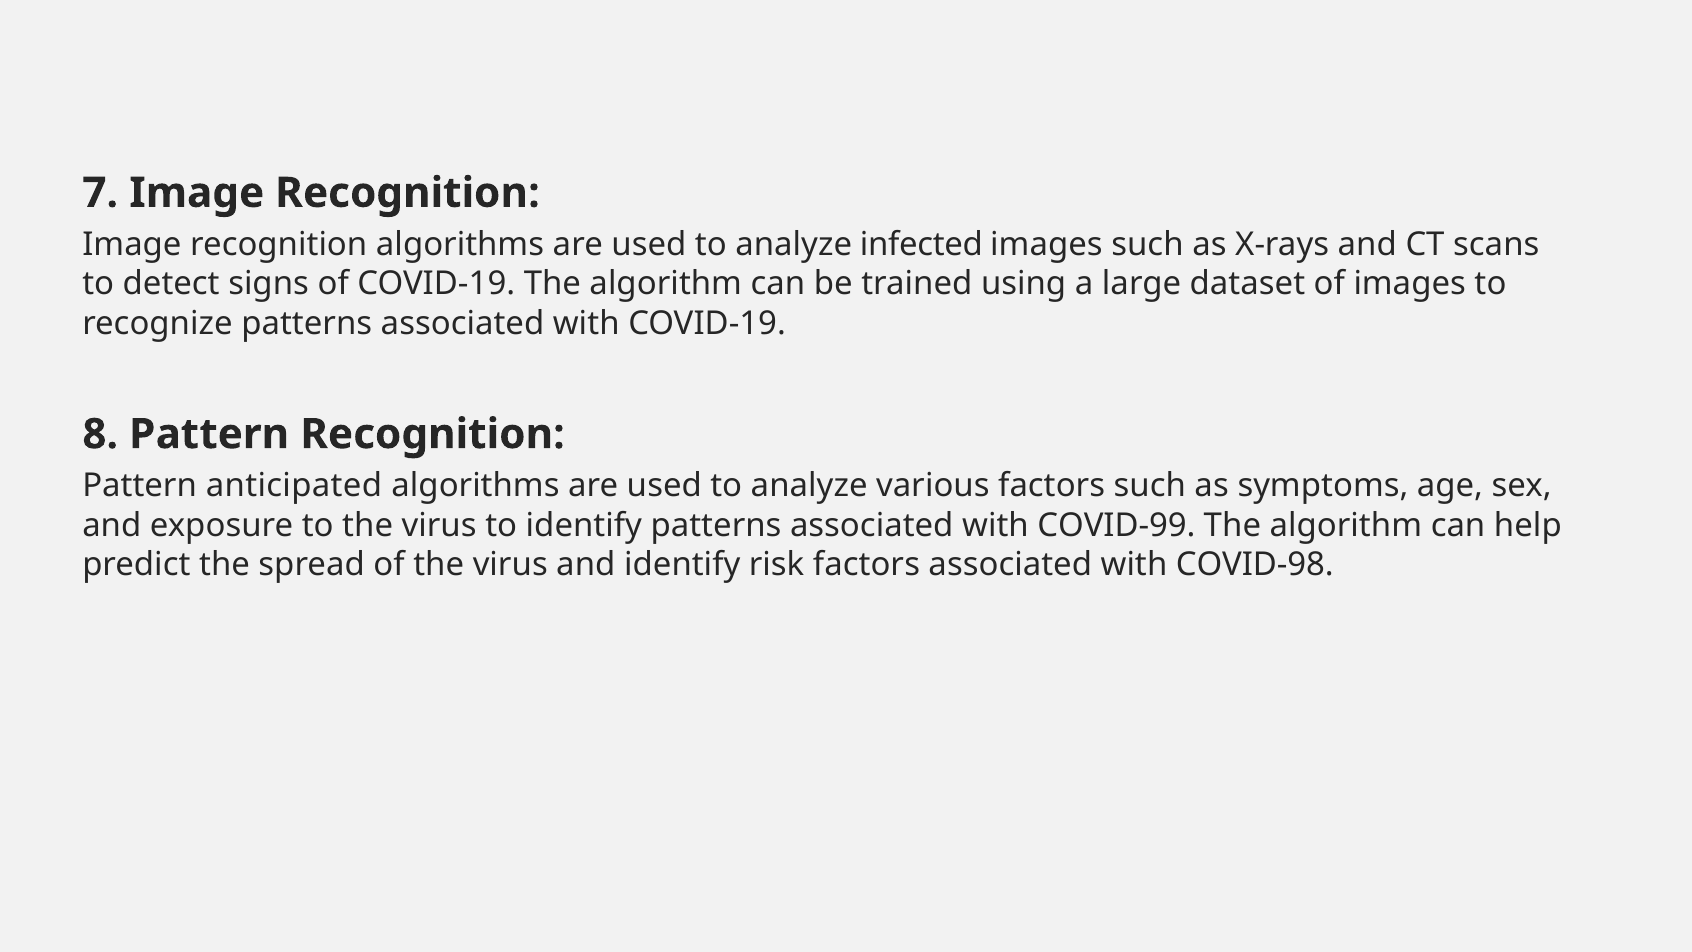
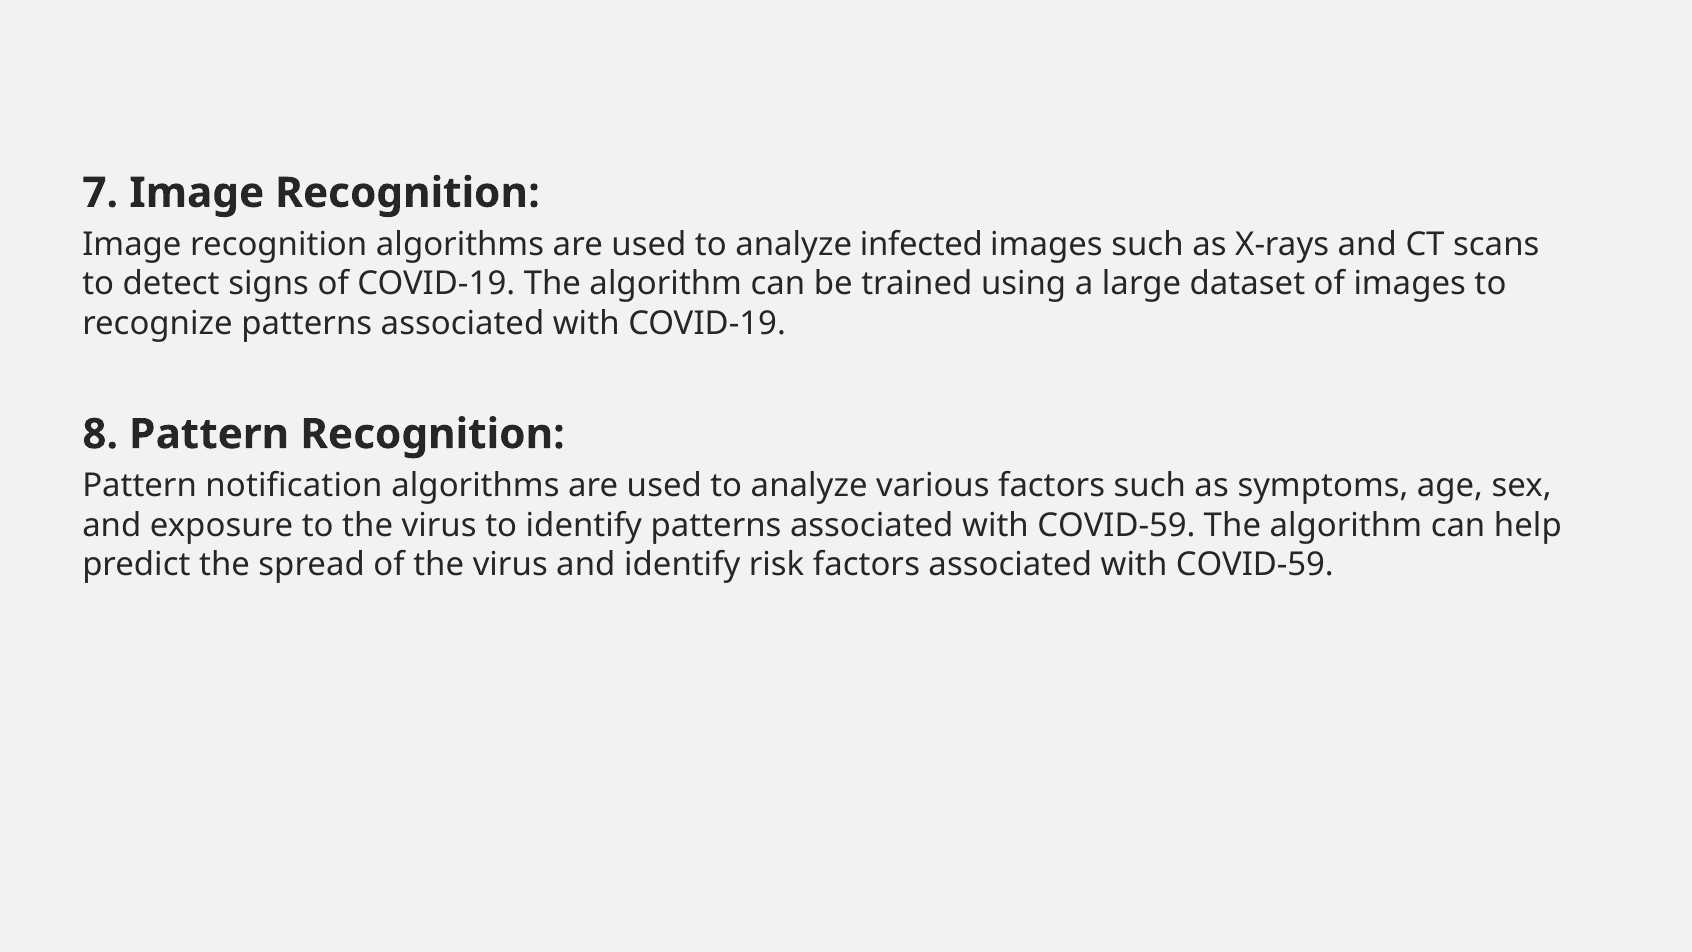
anticipated: anticipated -> notification
patterns associated with COVID-99: COVID-99 -> COVID-59
factors associated with COVID-98: COVID-98 -> COVID-59
